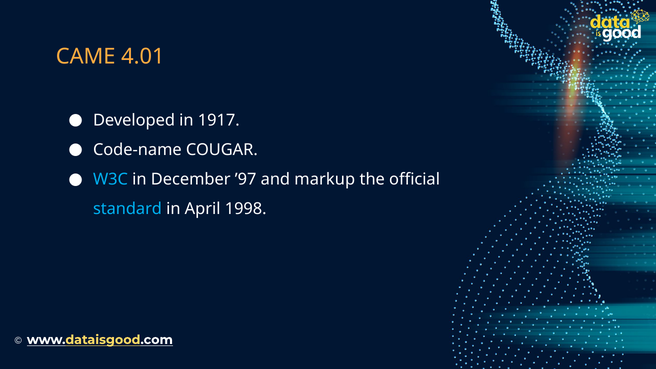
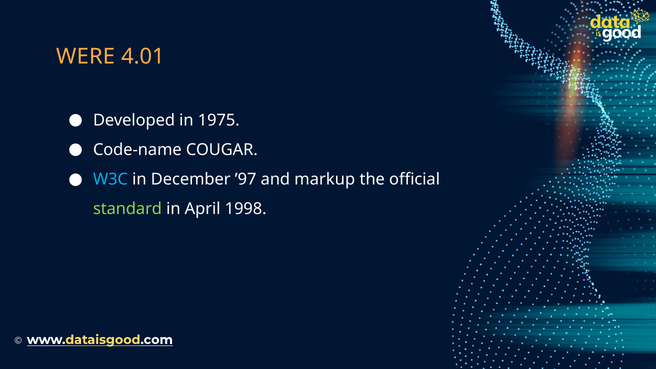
CAME: CAME -> WERE
1917: 1917 -> 1975
standard colour: light blue -> light green
